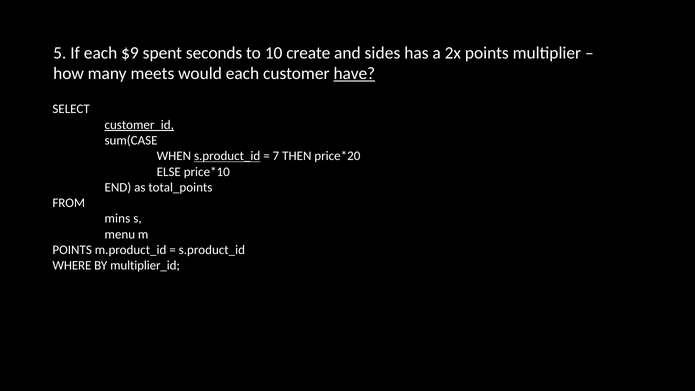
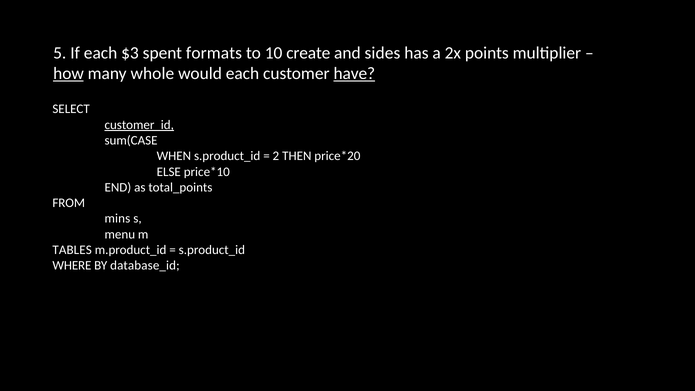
$9: $9 -> $3
seconds: seconds -> formats
how underline: none -> present
meets: meets -> whole
s.product_id at (227, 156) underline: present -> none
7: 7 -> 2
POINTS at (72, 250): POINTS -> TABLES
multiplier_id: multiplier_id -> database_id
